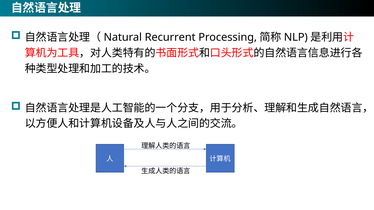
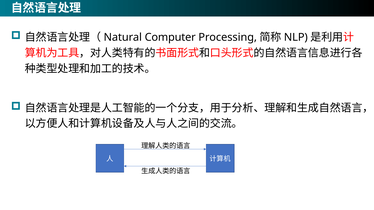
Recurrent: Recurrent -> Computer
